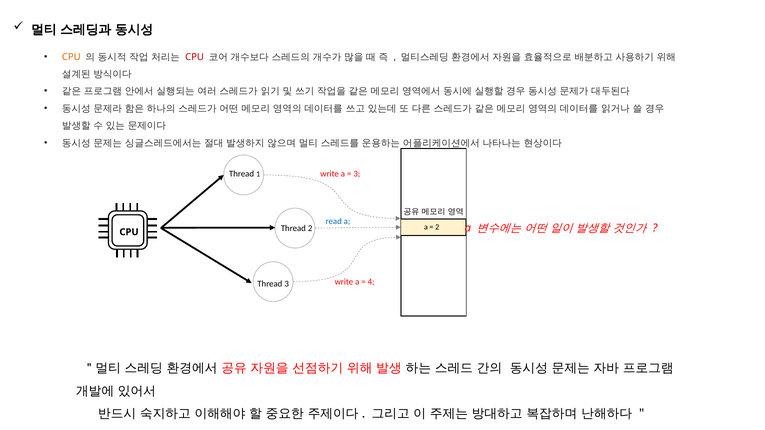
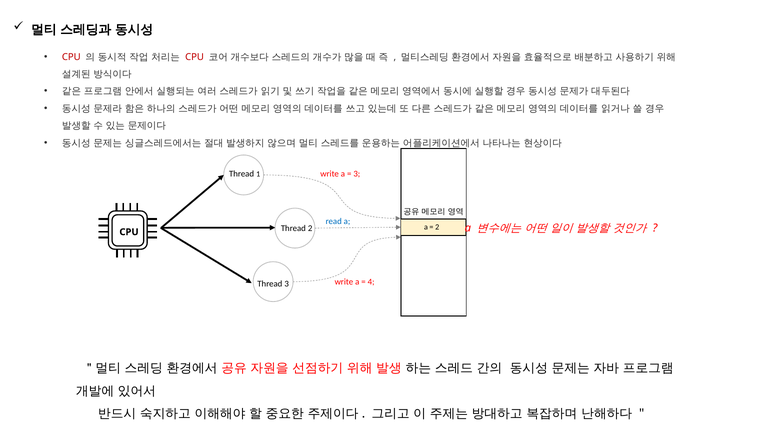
CPU at (71, 57) colour: orange -> red
